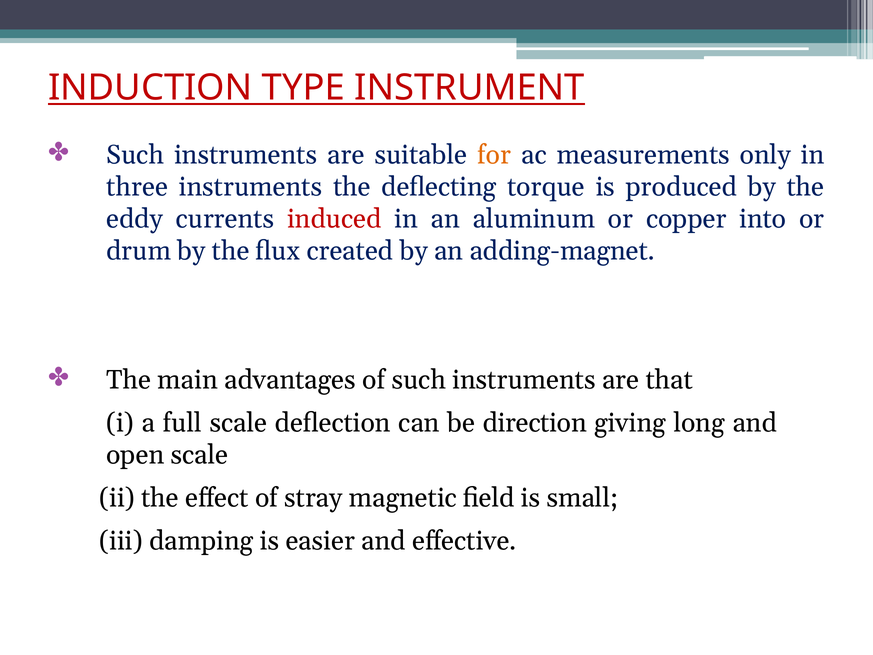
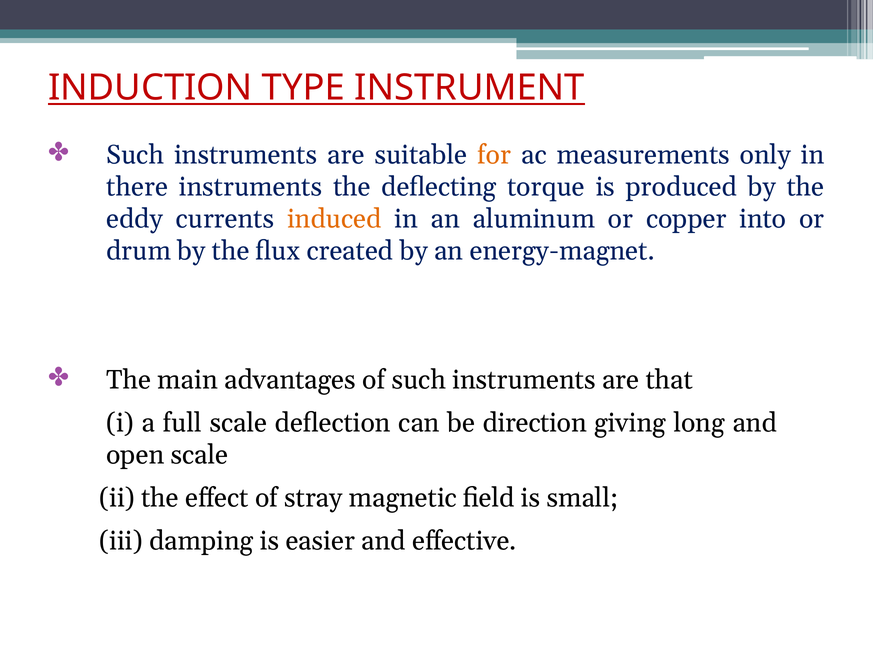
three: three -> there
induced colour: red -> orange
adding-magnet: adding-magnet -> energy-magnet
